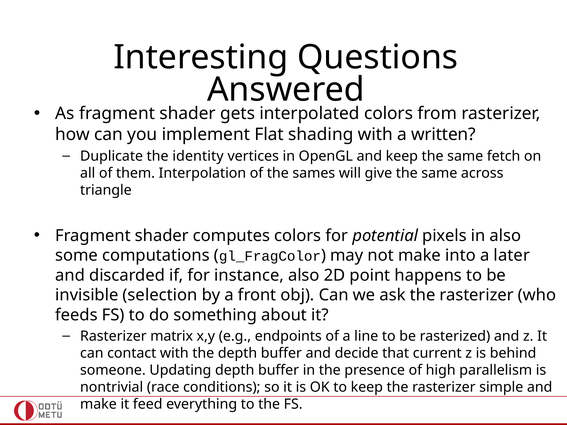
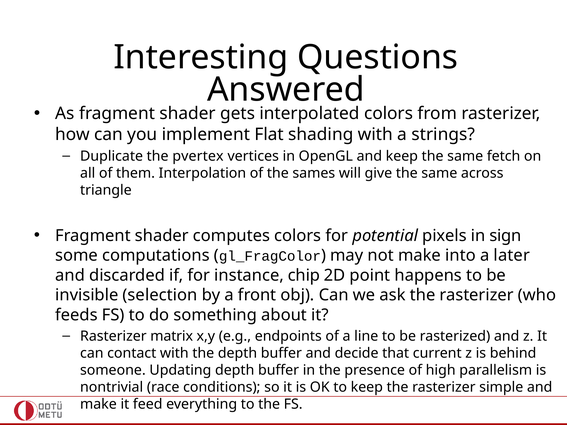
written: written -> strings
identity: identity -> pvertex
in also: also -> sign
instance also: also -> chip
